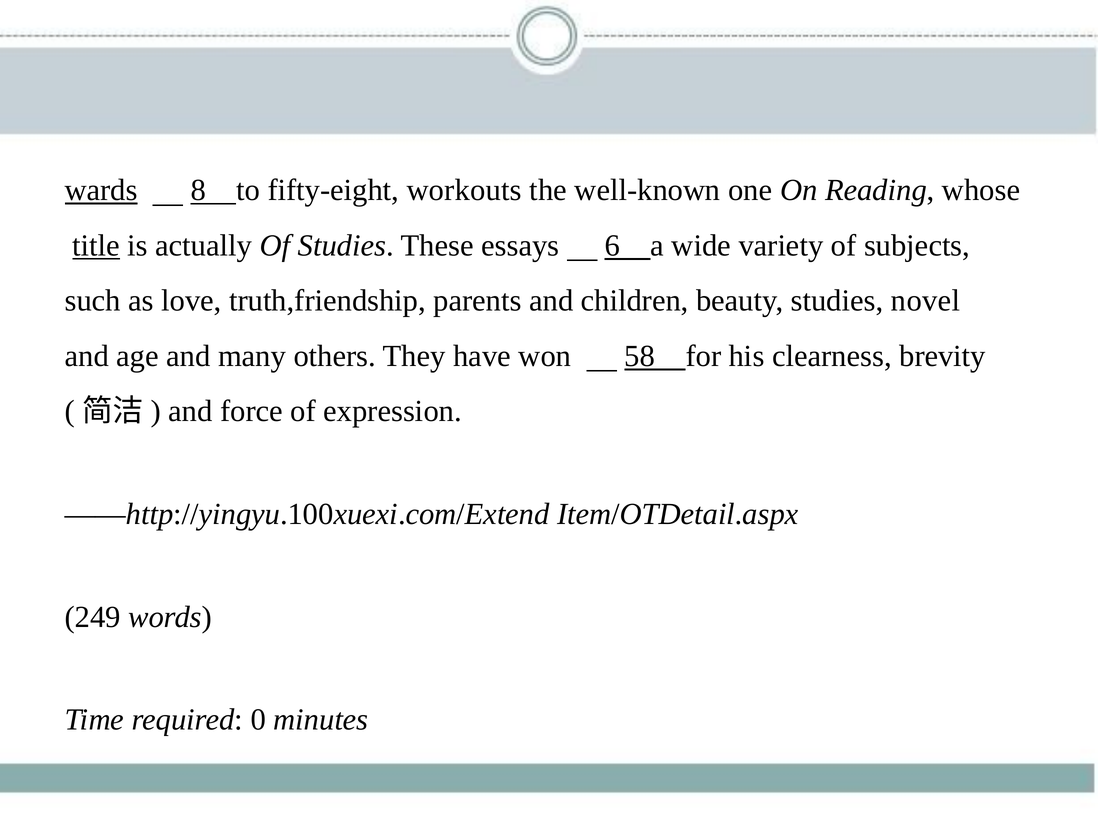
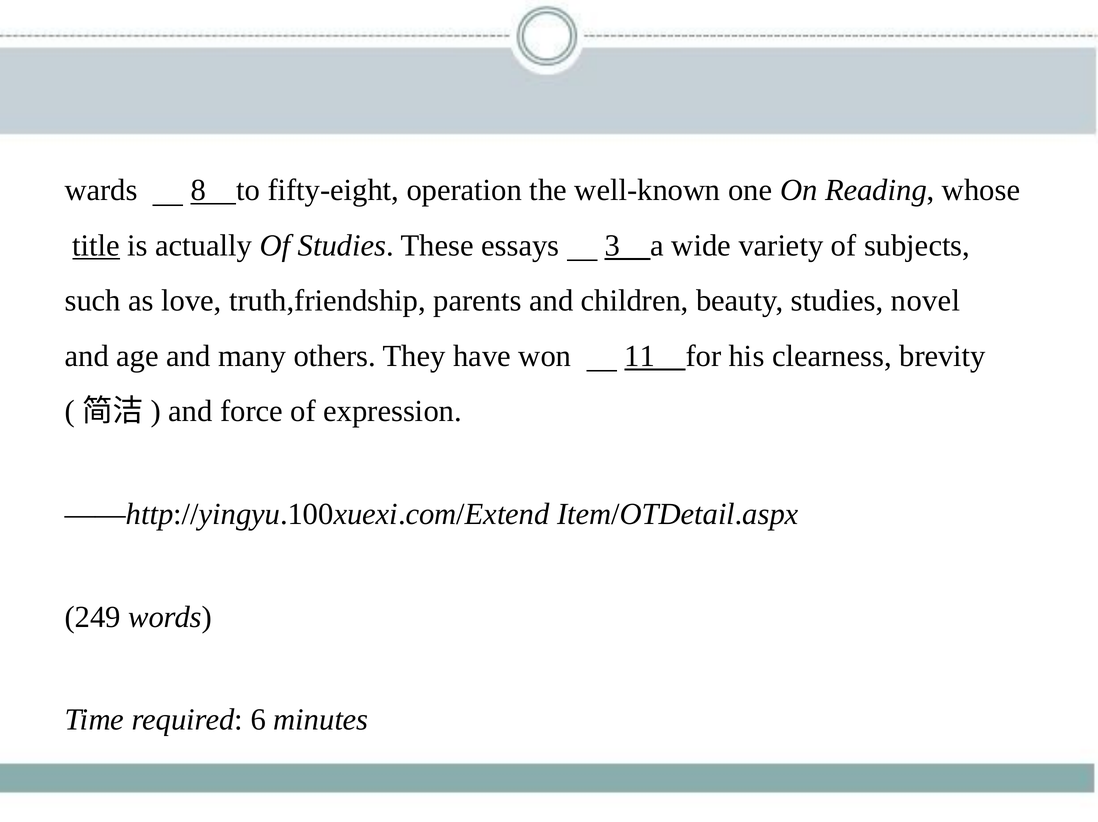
wards underline: present -> none
workouts: workouts -> operation
6: 6 -> 3
58: 58 -> 11
0: 0 -> 6
